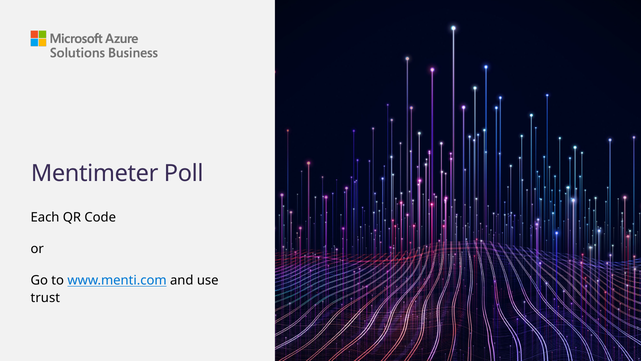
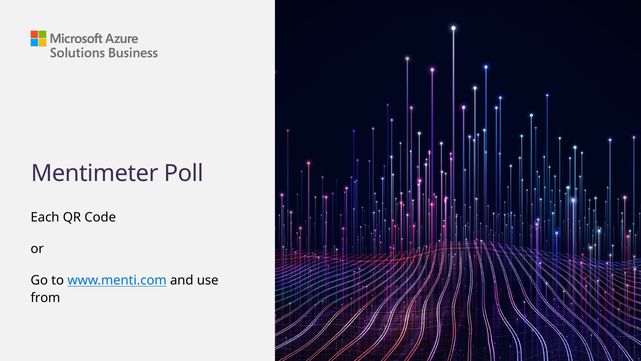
trust: trust -> from
